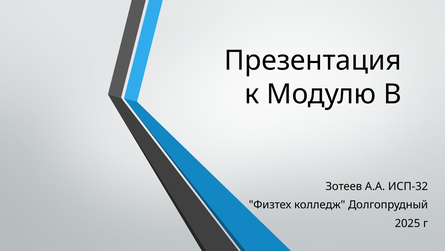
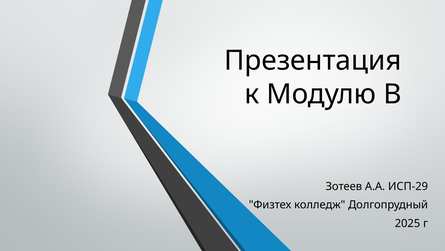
ИСП-32: ИСП-32 -> ИСП-29
